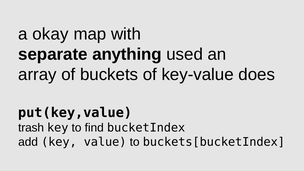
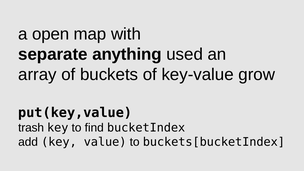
okay: okay -> open
does: does -> grow
